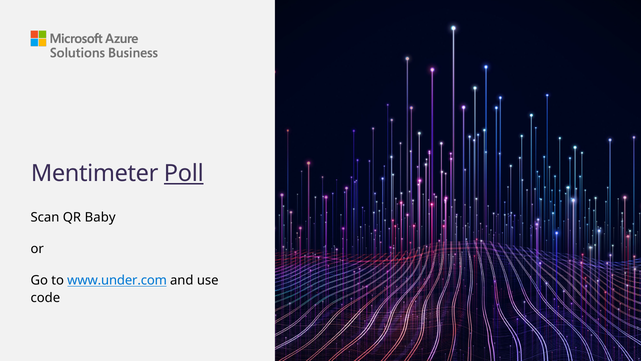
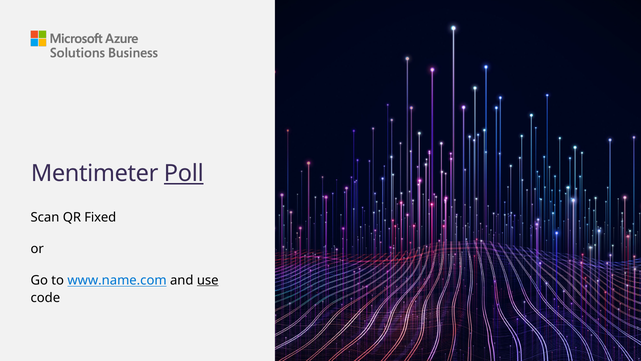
Baby: Baby -> Fixed
www.under.com: www.under.com -> www.name.com
use underline: none -> present
